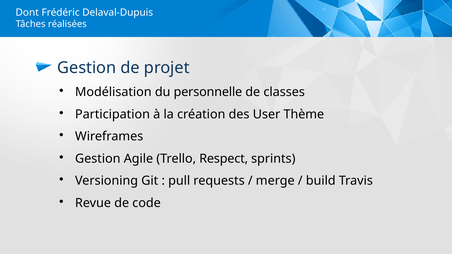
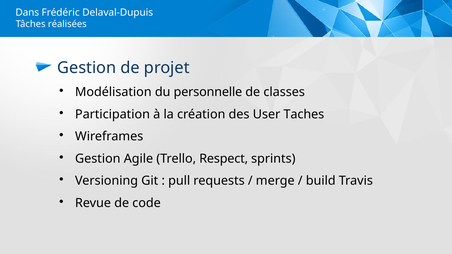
Dont: Dont -> Dans
Thème: Thème -> Taches
